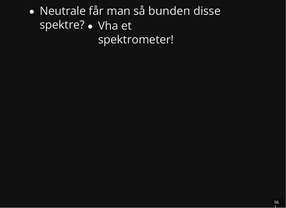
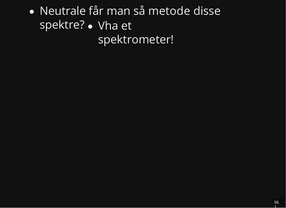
bunden: bunden -> metode
